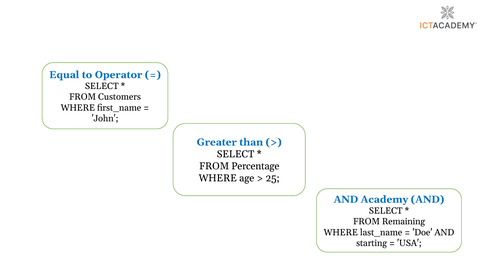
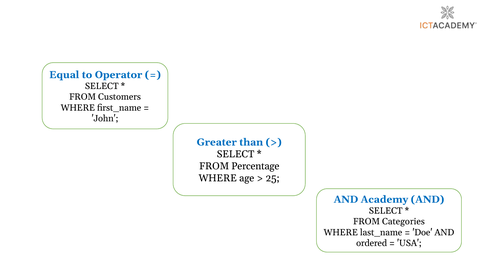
Remaining: Remaining -> Categories
starting: starting -> ordered
